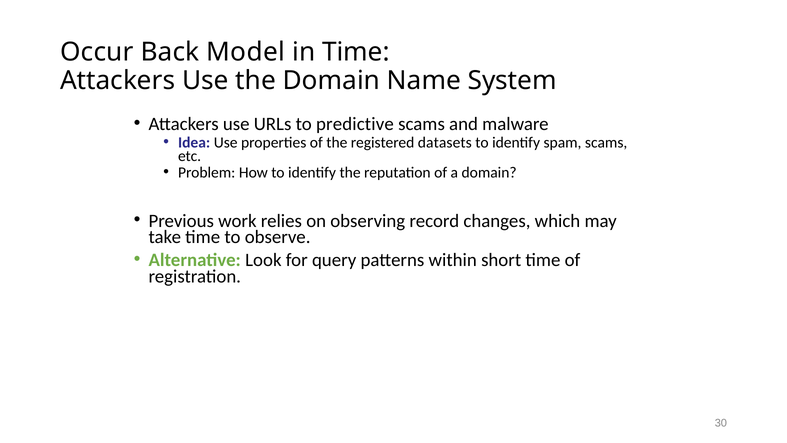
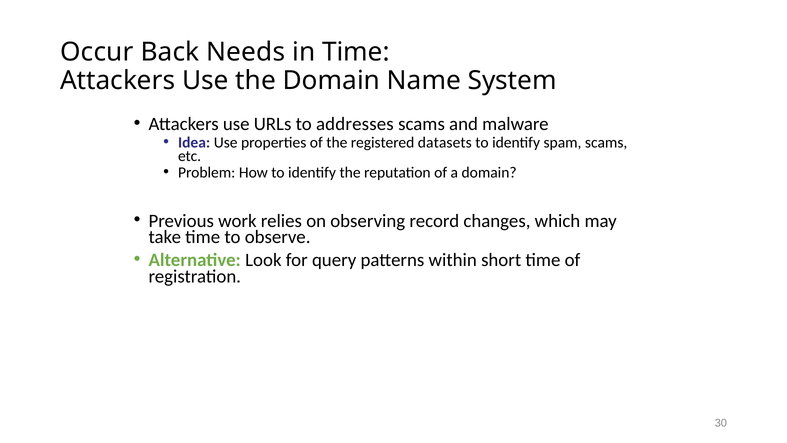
Model: Model -> Needs
predictive: predictive -> addresses
